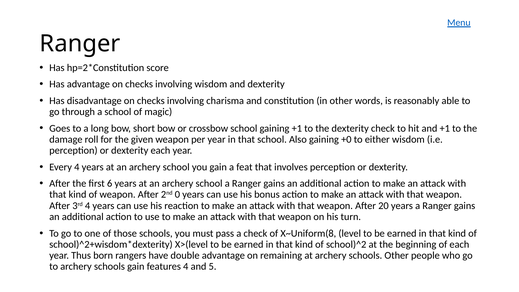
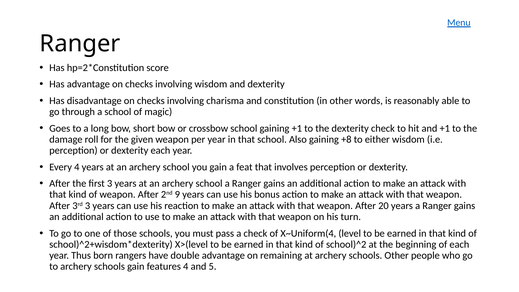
+0: +0 -> +8
first 6: 6 -> 3
0: 0 -> 9
3rd 4: 4 -> 3
X~Uniform(8: X~Uniform(8 -> X~Uniform(4
